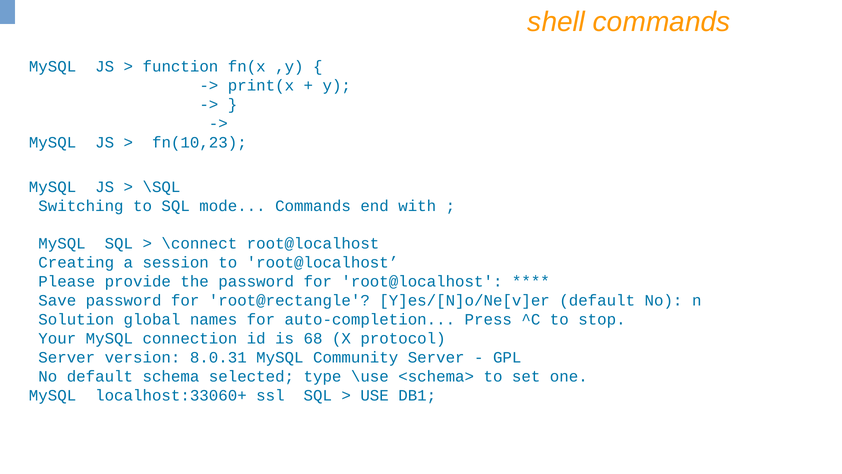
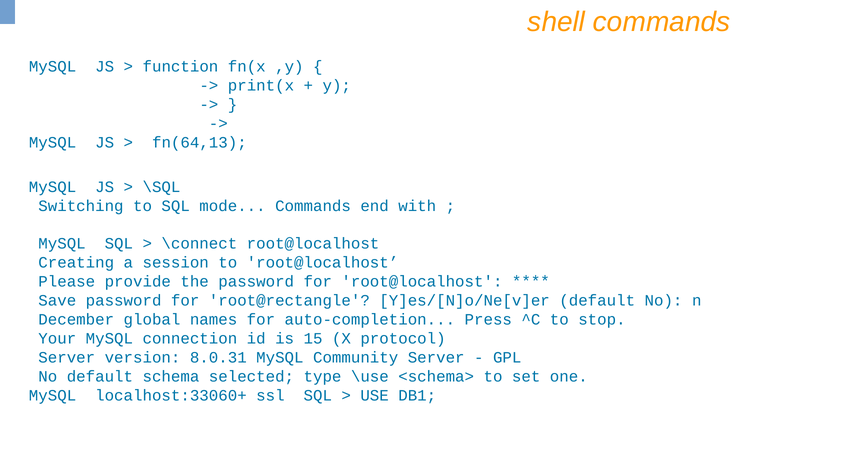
fn(10,23: fn(10,23 -> fn(64,13
Solution: Solution -> December
68: 68 -> 15
